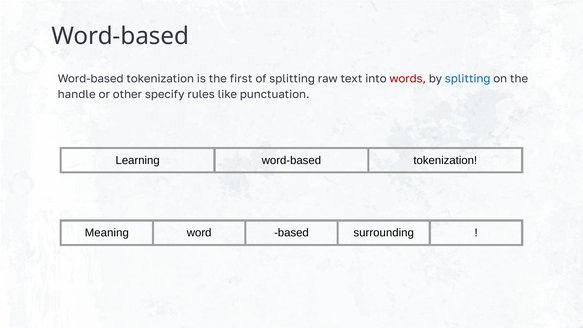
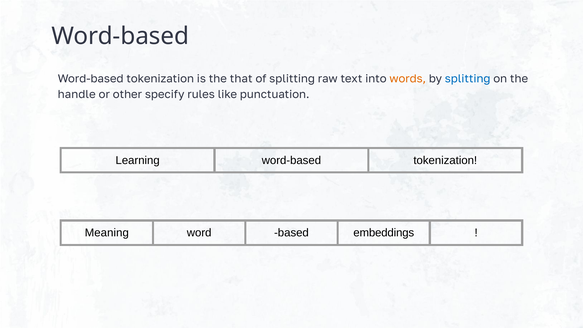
first: first -> that
words colour: red -> orange
surrounding: surrounding -> embeddings
